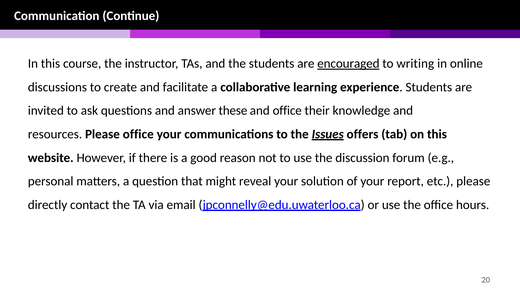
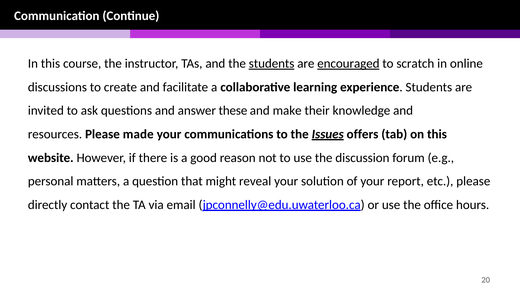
students at (272, 63) underline: none -> present
writing: writing -> scratch
and office: office -> make
Please office: office -> made
